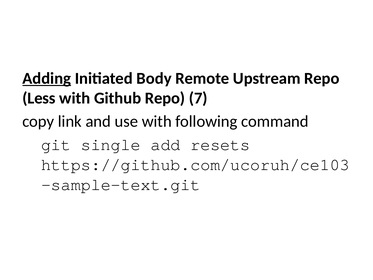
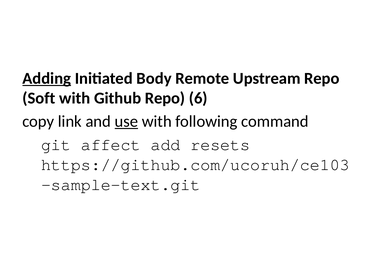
Less: Less -> Soft
7: 7 -> 6
use underline: none -> present
single: single -> affect
